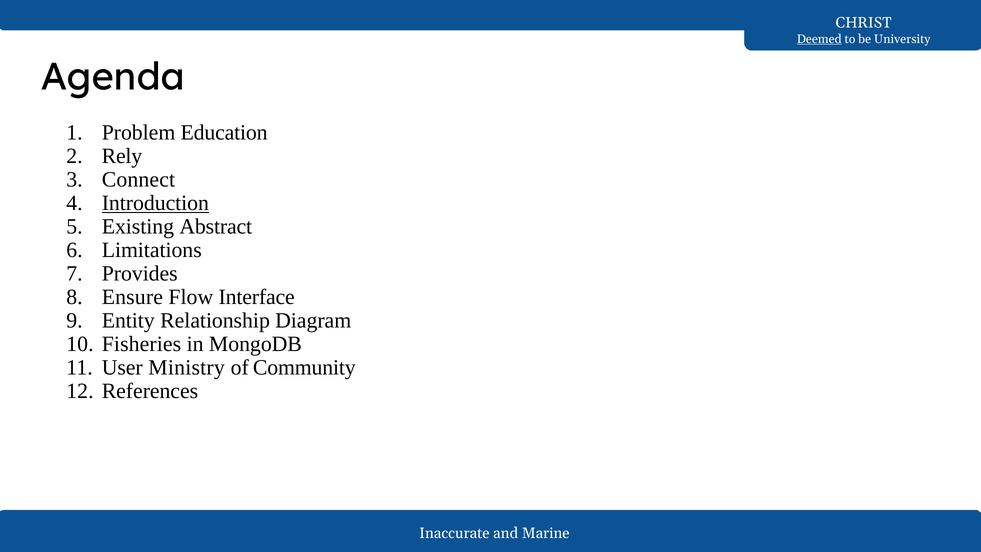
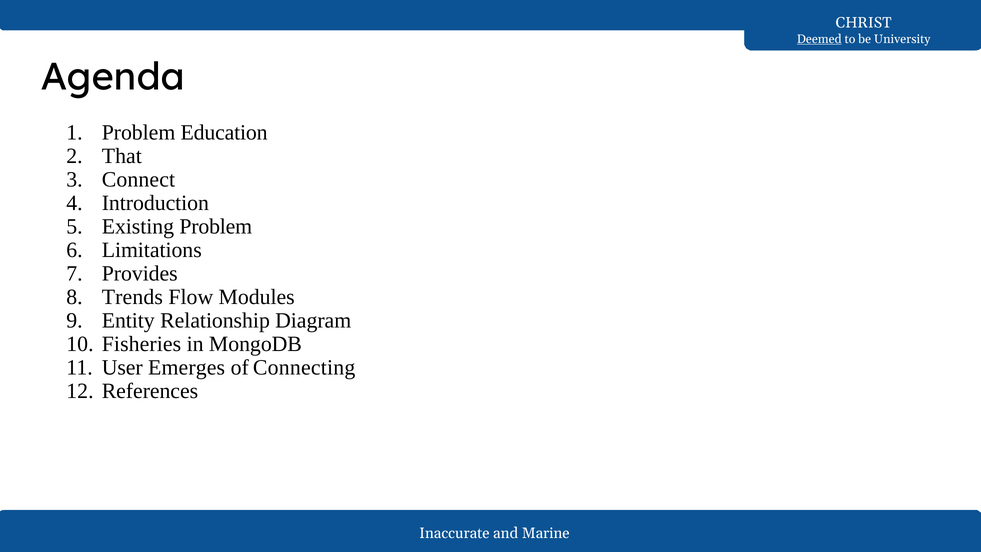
Rely: Rely -> That
Introduction underline: present -> none
Existing Abstract: Abstract -> Problem
Ensure: Ensure -> Trends
Interface: Interface -> Modules
Ministry: Ministry -> Emerges
Community: Community -> Connecting
